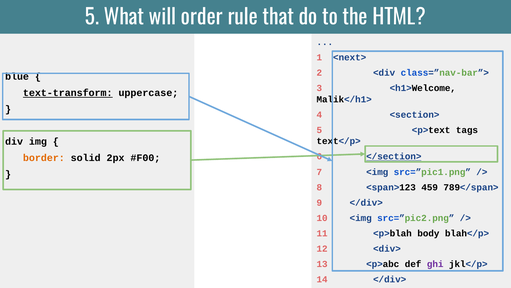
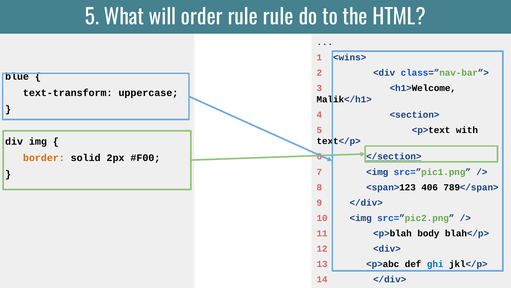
rule that: that -> rule
<next>: <next> -> <wins>
text-transform underline: present -> none
tags: tags -> with
459: 459 -> 406
ghi colour: purple -> blue
